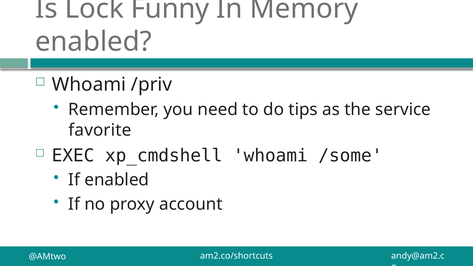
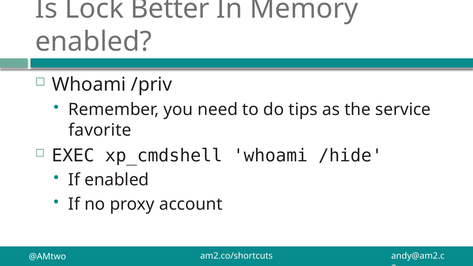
Funny: Funny -> Better
/some: /some -> /hide
